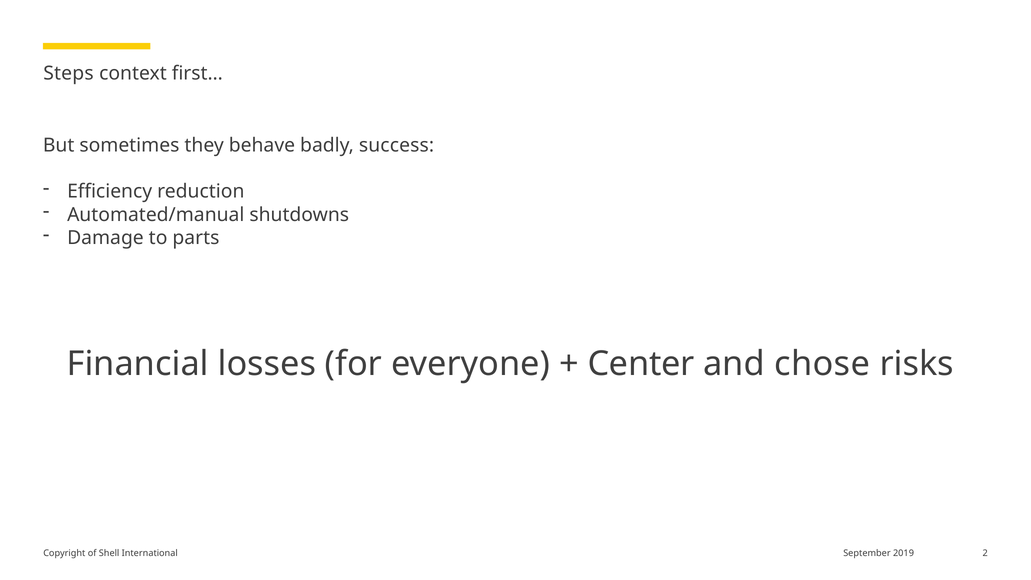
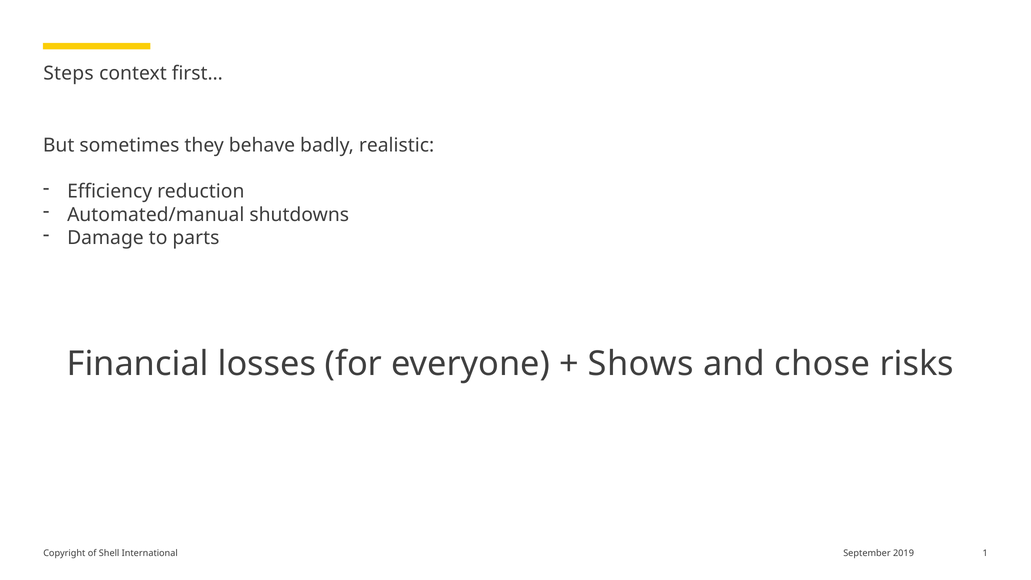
success: success -> realistic
Center: Center -> Shows
2: 2 -> 1
